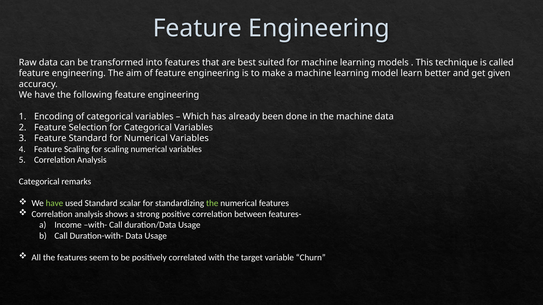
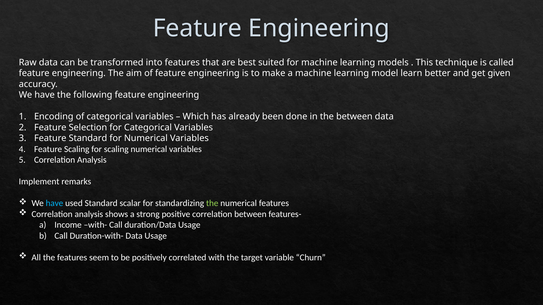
the machine: machine -> between
Categorical at (39, 182): Categorical -> Implement
have at (54, 204) colour: light green -> light blue
